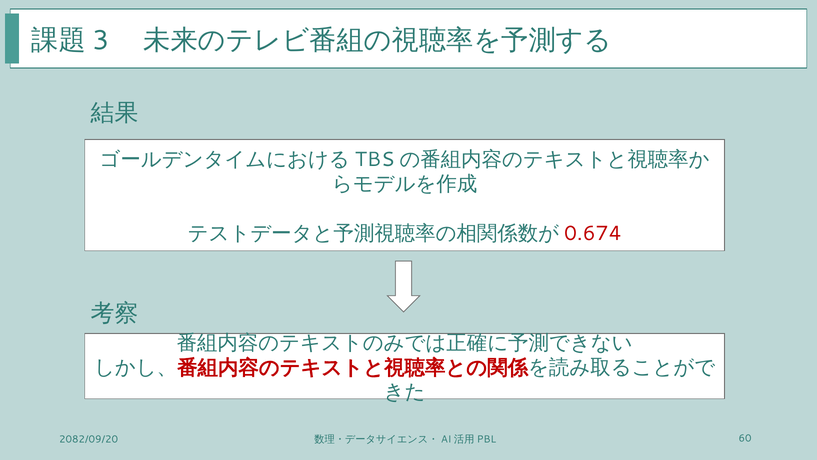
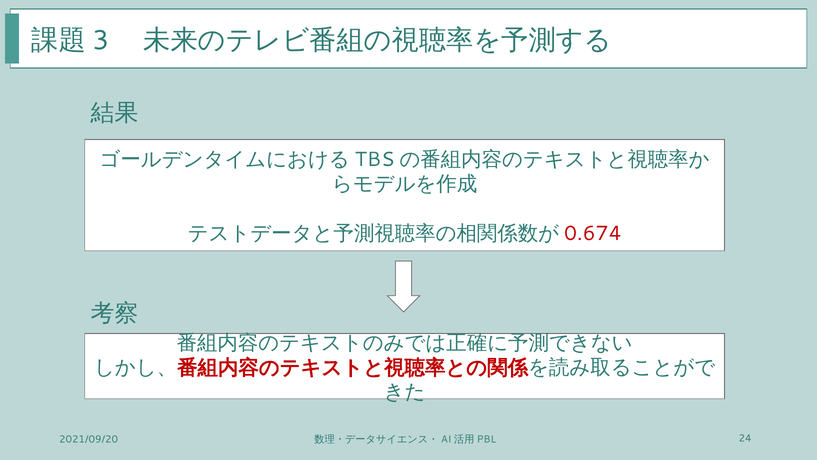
2082/09/20: 2082/09/20 -> 2021/09/20
60: 60 -> 24
